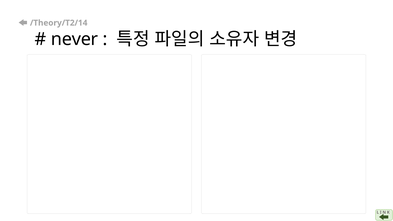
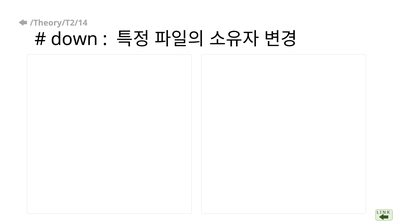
never: never -> down
